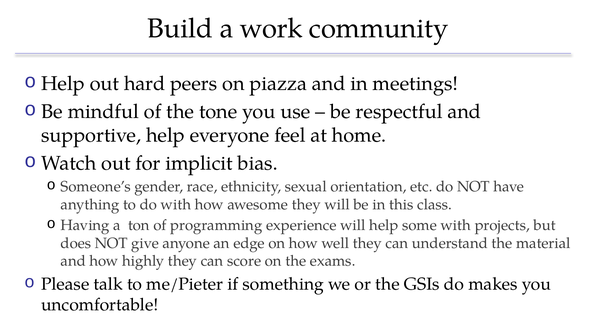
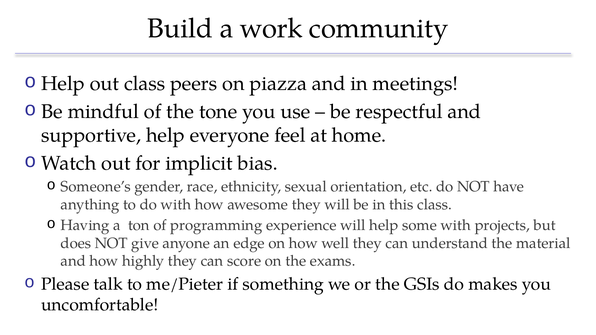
out hard: hard -> class
